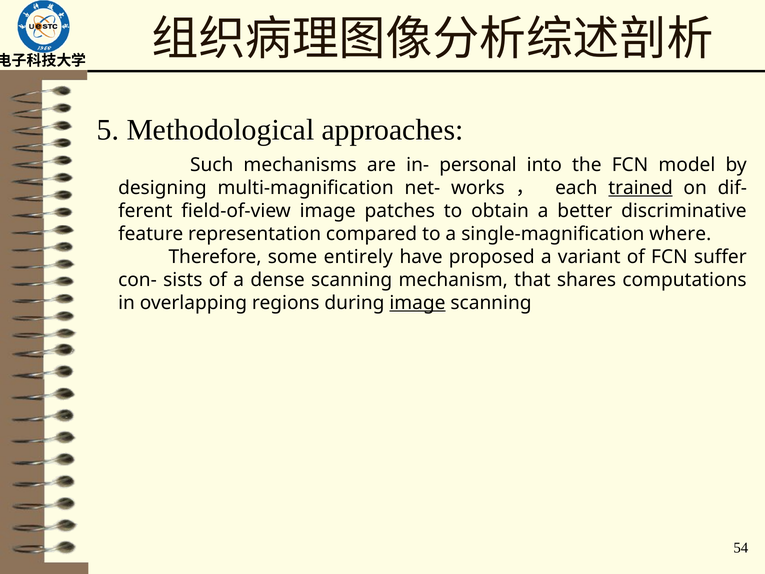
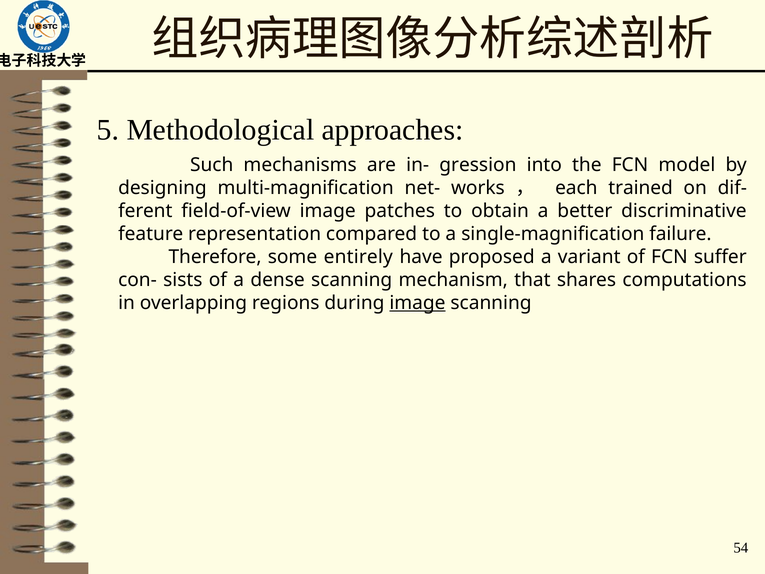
personal: personal -> gression
trained underline: present -> none
where: where -> failure
